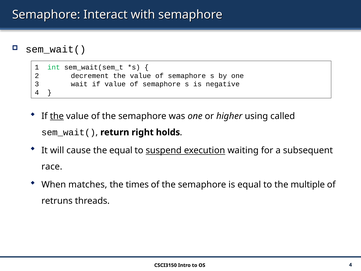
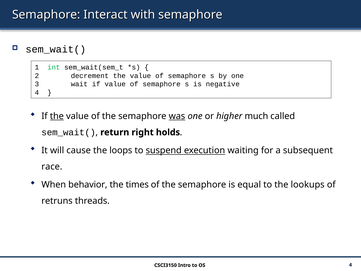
was underline: none -> present
using: using -> much
the equal: equal -> loops
matches: matches -> behavior
multiple: multiple -> lookups
